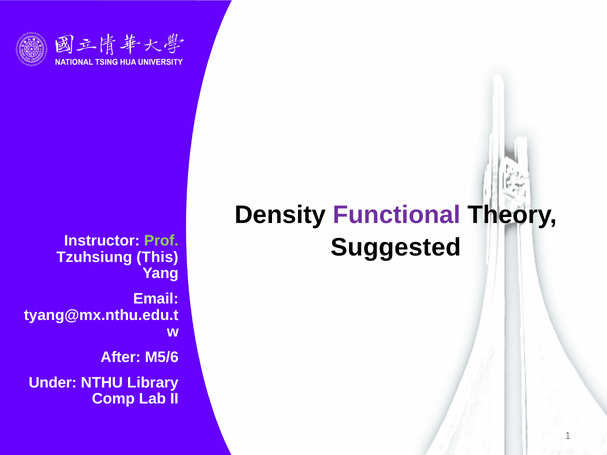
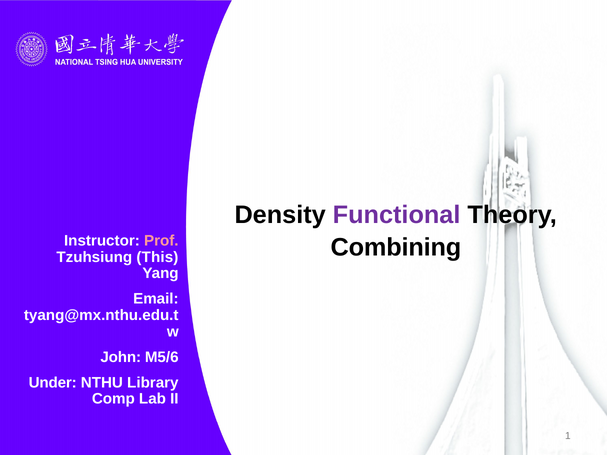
Prof colour: light green -> pink
Suggested: Suggested -> Combining
After: After -> John
